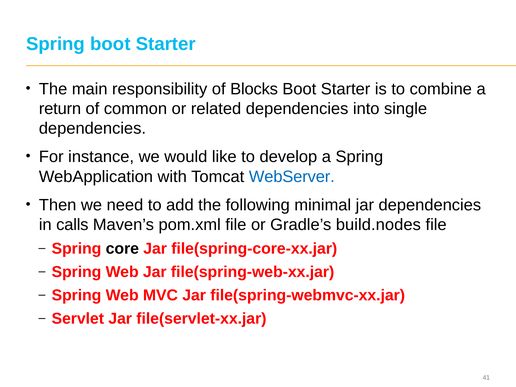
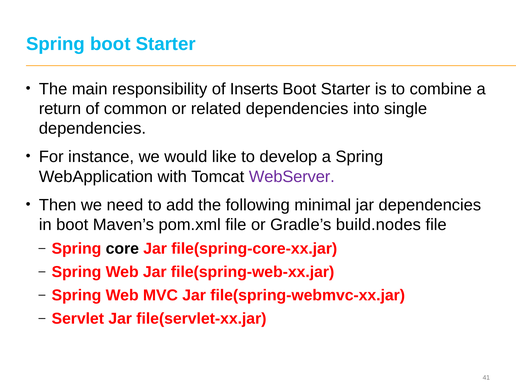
Blocks: Blocks -> Inserts
WebServer colour: blue -> purple
in calls: calls -> boot
